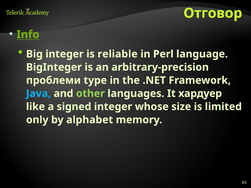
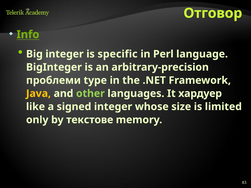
reliable: reliable -> specific
Java colour: light blue -> yellow
alphabet: alphabet -> текстове
